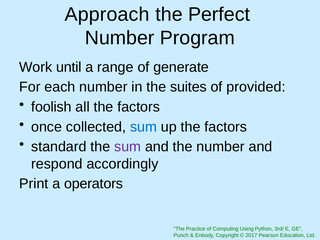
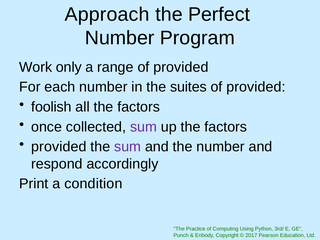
until: until -> only
range of generate: generate -> provided
sum at (143, 127) colour: blue -> purple
standard at (59, 147): standard -> provided
operators: operators -> condition
